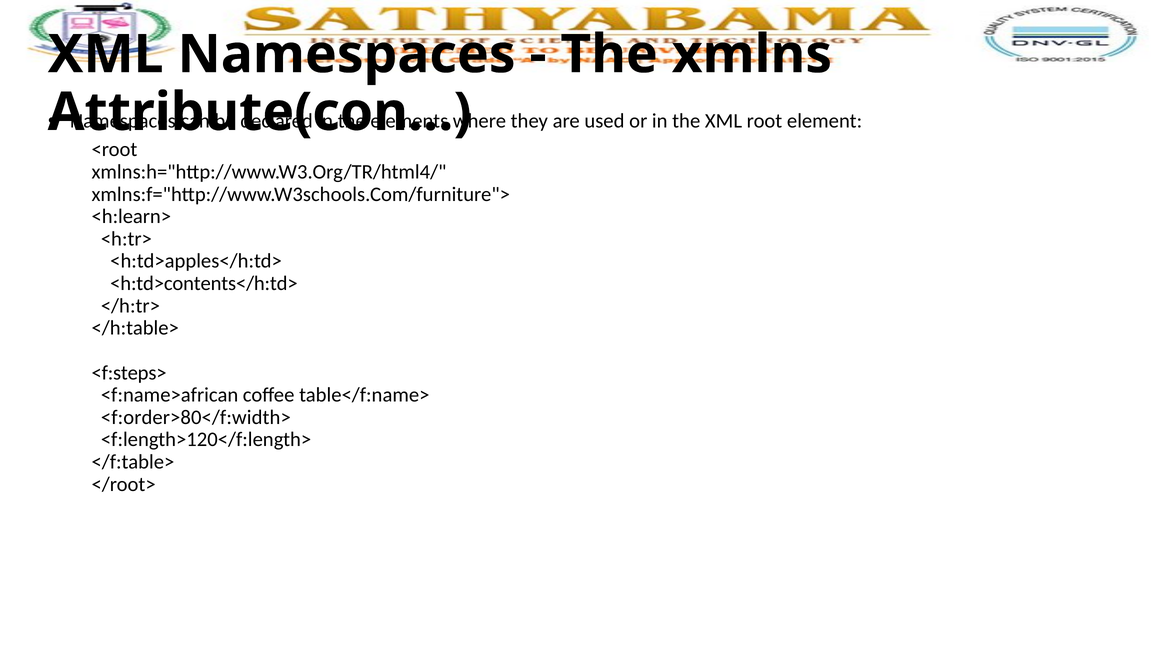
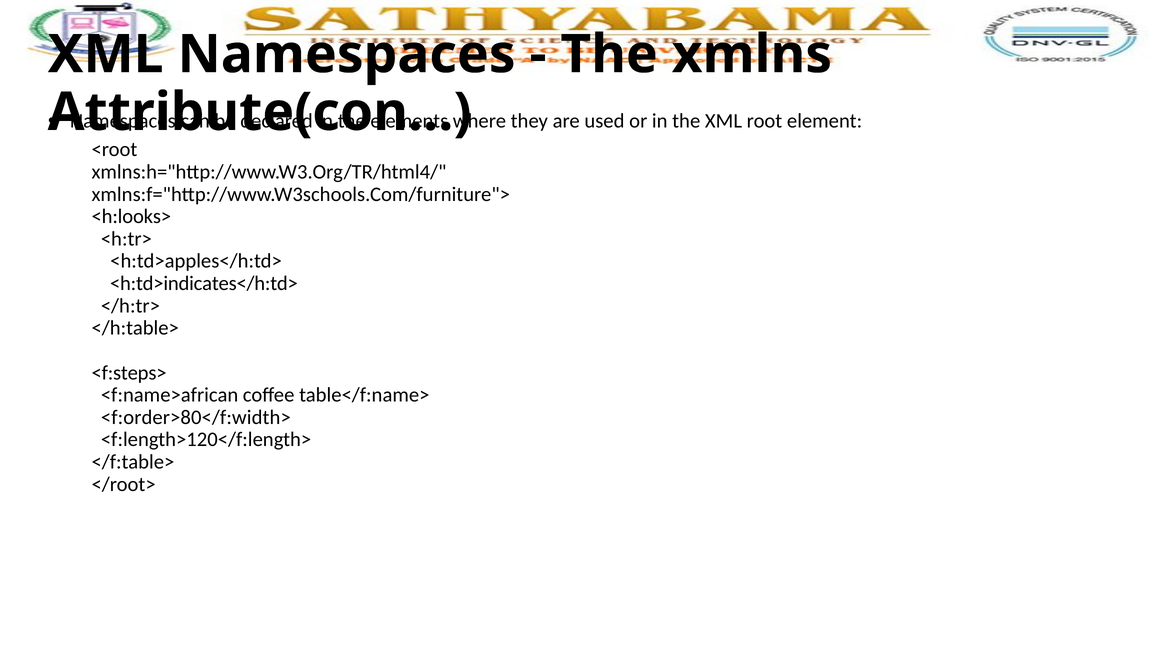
<h:learn>: <h:learn> -> <h:looks>
<h:td>contents</h:td>: <h:td>contents</h:td> -> <h:td>indicates</h:td>
